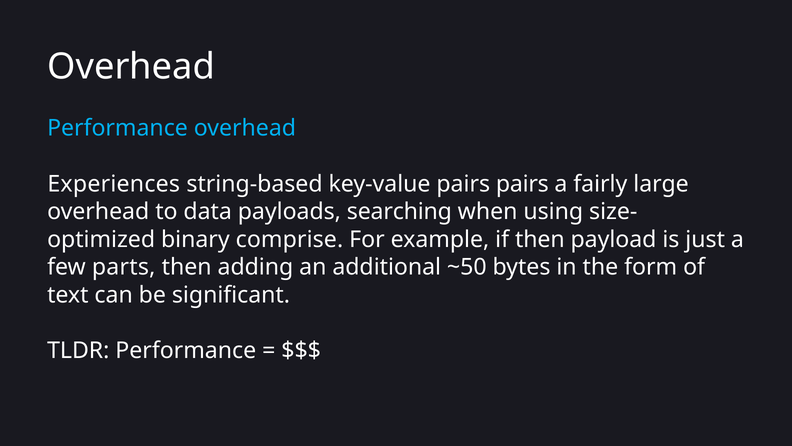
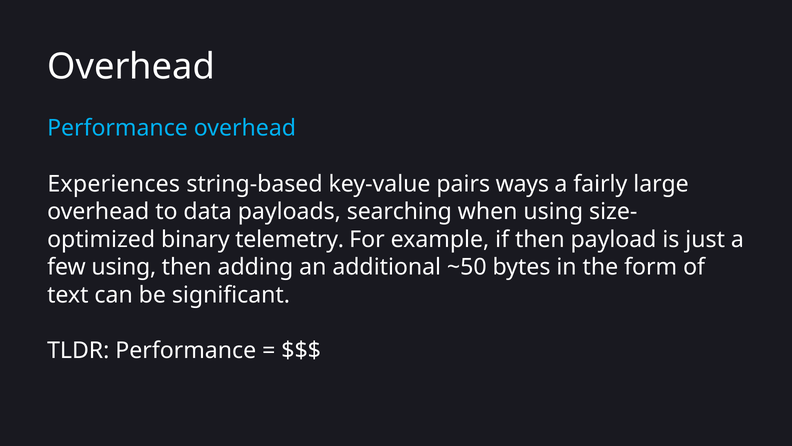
pairs pairs: pairs -> ways
comprise: comprise -> telemetry
few parts: parts -> using
